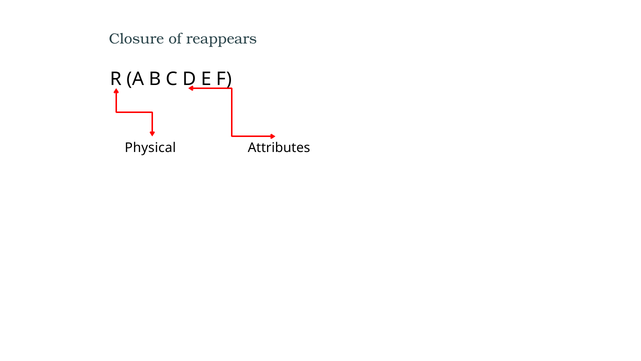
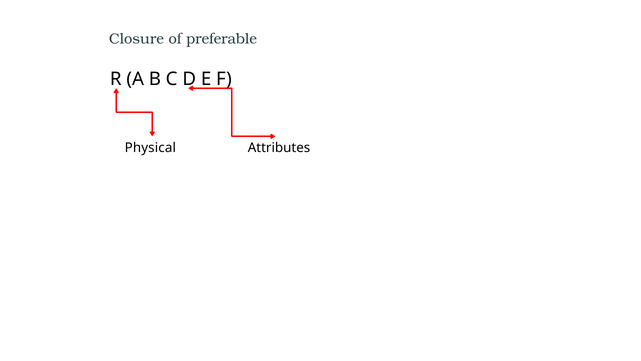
reappears: reappears -> preferable
